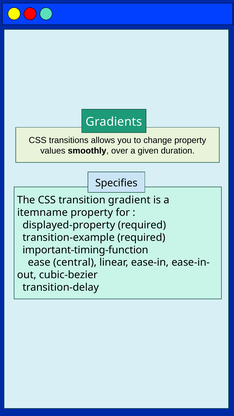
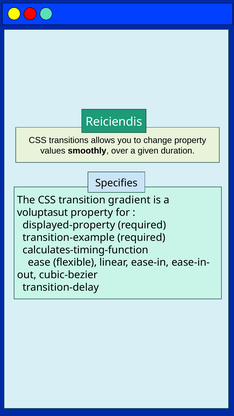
Gradients: Gradients -> Reiciendis
itemname: itemname -> voluptasut
important-timing-function: important-timing-function -> calculates-timing-function
central: central -> flexible
